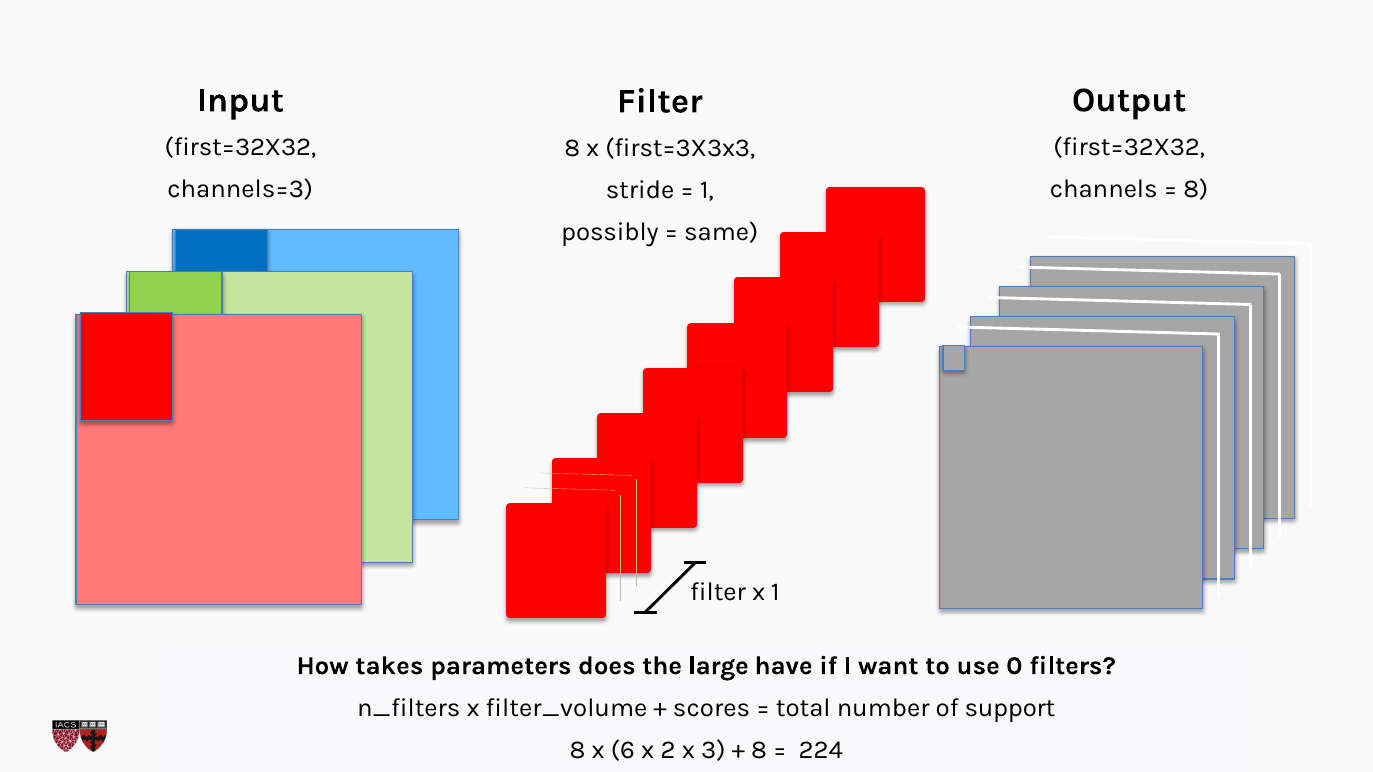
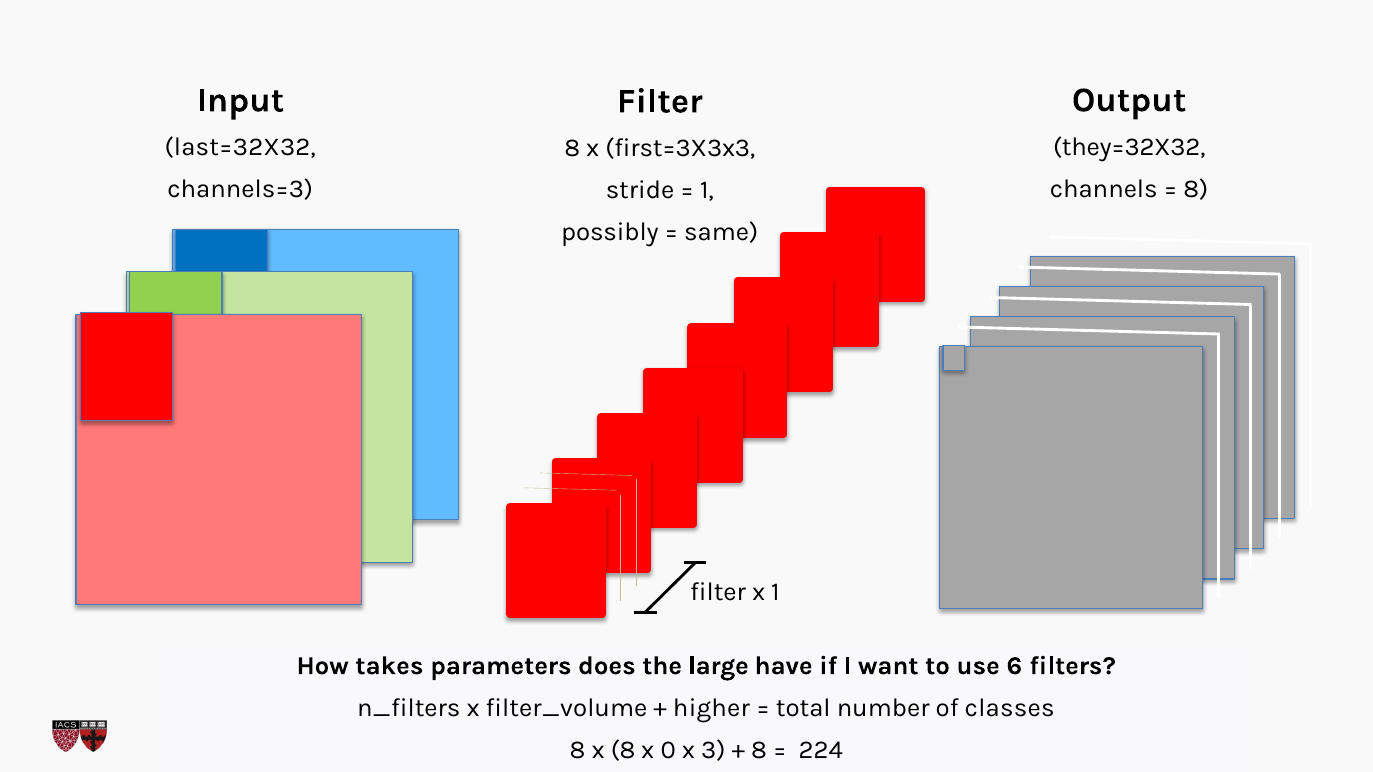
first=32X32 at (1129, 147): first=32X32 -> they=32X32
first=32X32 at (240, 147): first=32X32 -> last=32X32
0: 0 -> 6
scores: scores -> higher
support: support -> classes
x 6: 6 -> 8
2: 2 -> 0
